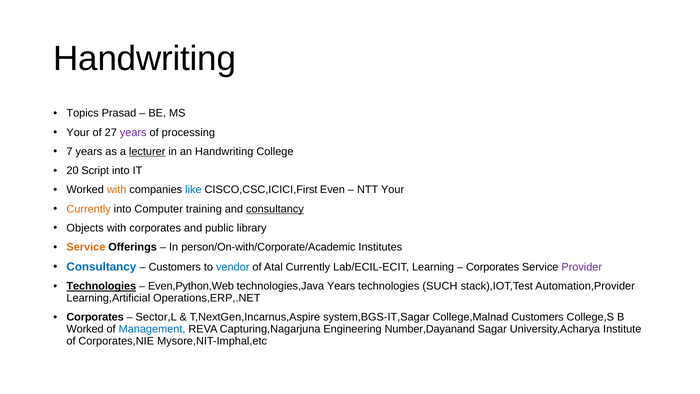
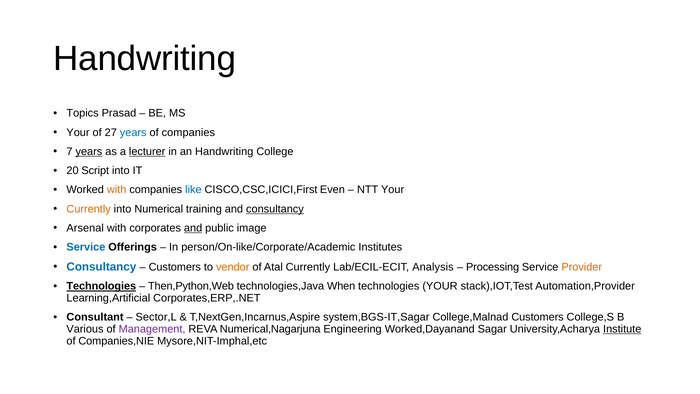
years at (133, 132) colour: purple -> blue
of processing: processing -> companies
years at (89, 152) underline: none -> present
Computer: Computer -> Numerical
Objects: Objects -> Arsenal
and at (193, 228) underline: none -> present
library: library -> image
Service at (86, 247) colour: orange -> blue
person/On-with/Corporate/Academic: person/On-with/Corporate/Academic -> person/On-like/Corporate/Academic
vendor colour: blue -> orange
Learning: Learning -> Analysis
Corporates at (493, 267): Corporates -> Processing
Provider colour: purple -> orange
Even,Python,Web: Even,Python,Web -> Then,Python,Web
technologies,Java Years: Years -> When
technologies SUCH: SUCH -> YOUR
Operations,ERP,.NET: Operations,ERP,.NET -> Corporates,ERP,.NET
Corporates at (95, 317): Corporates -> Consultant
Worked at (85, 329): Worked -> Various
Management colour: blue -> purple
Capturing,Nagarjuna: Capturing,Nagarjuna -> Numerical,Nagarjuna
Number,Dayanand: Number,Dayanand -> Worked,Dayanand
Institute underline: none -> present
Corporates,NIE: Corporates,NIE -> Companies,NIE
